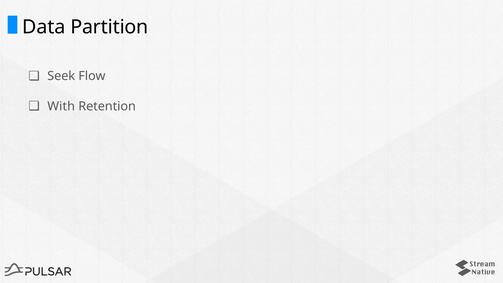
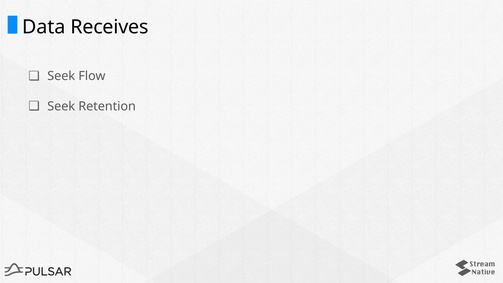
Partition: Partition -> Receives
With at (61, 106): With -> Seek
